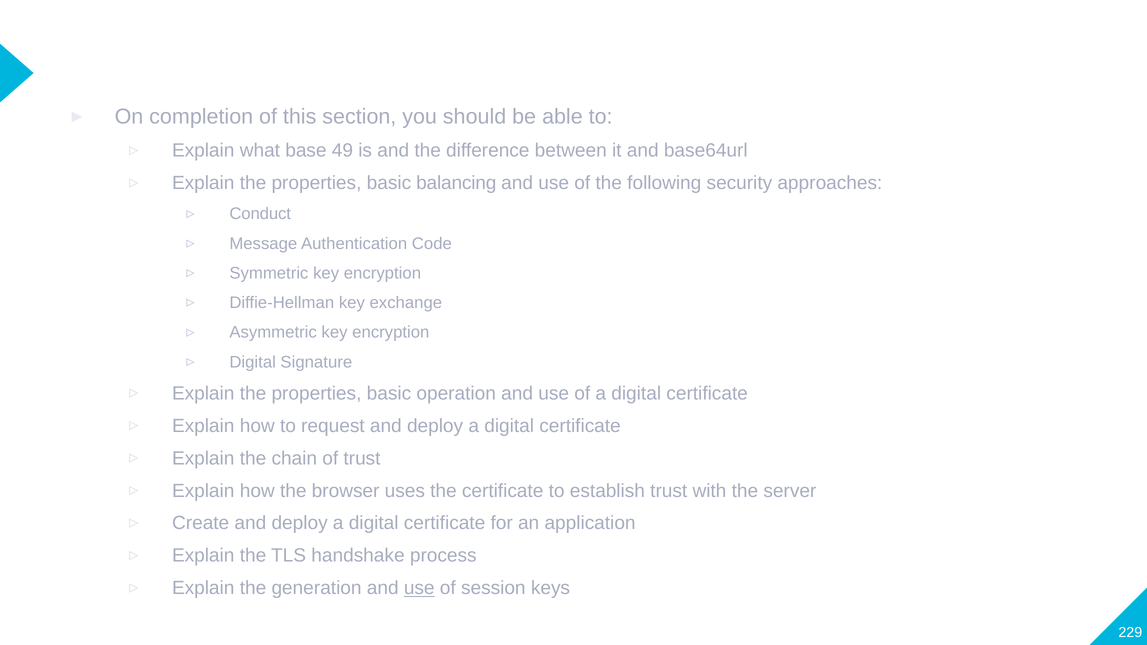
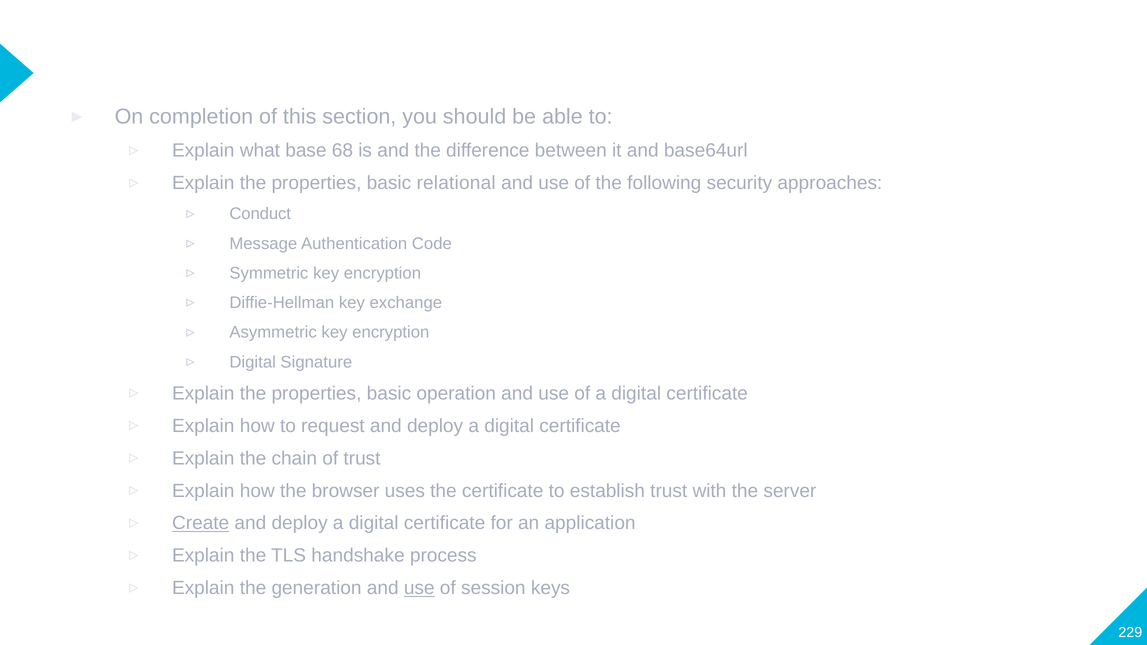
49: 49 -> 68
balancing: balancing -> relational
Create underline: none -> present
